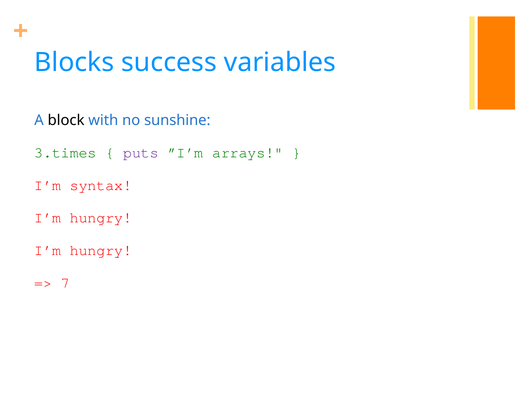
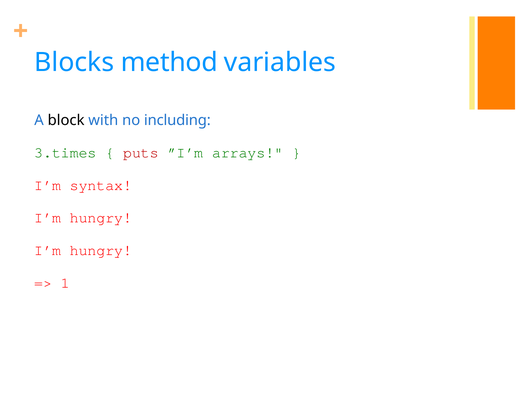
success: success -> method
sunshine: sunshine -> including
puts colour: purple -> red
7: 7 -> 1
